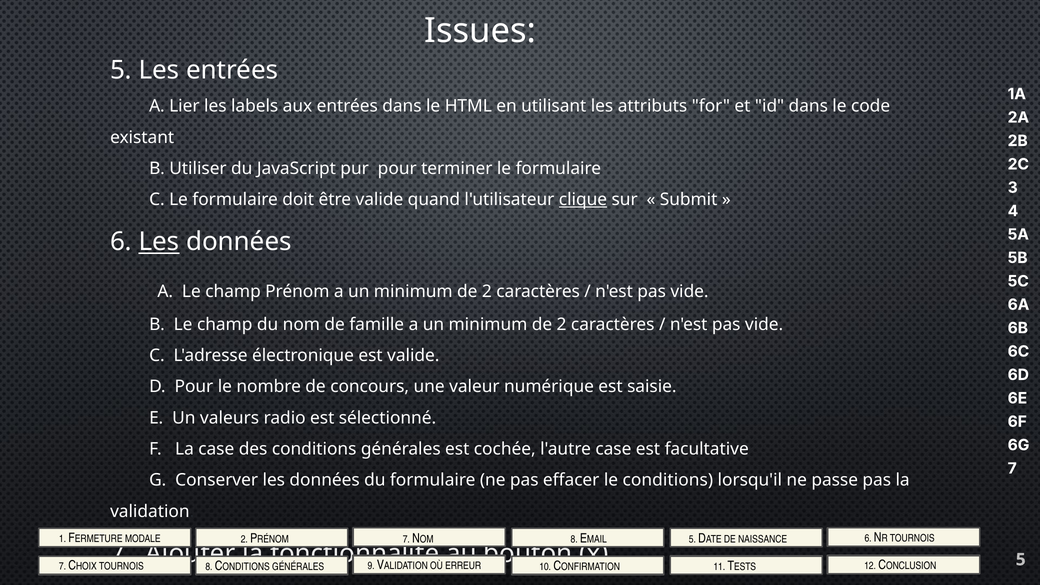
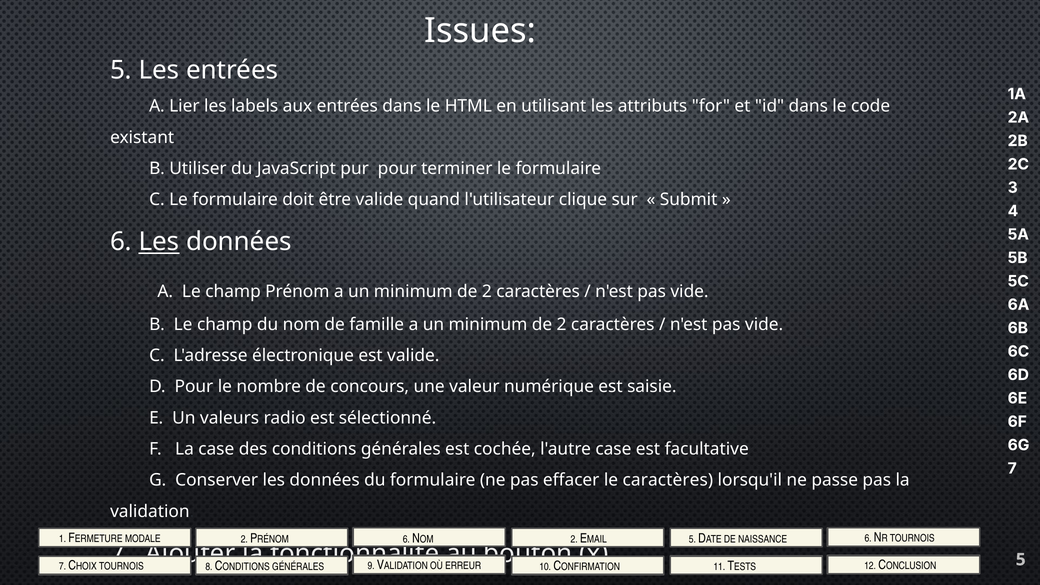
clique underline: present -> none
le conditions: conditions -> caractères
PRÉNOM 7: 7 -> 6
NOM 8: 8 -> 2
